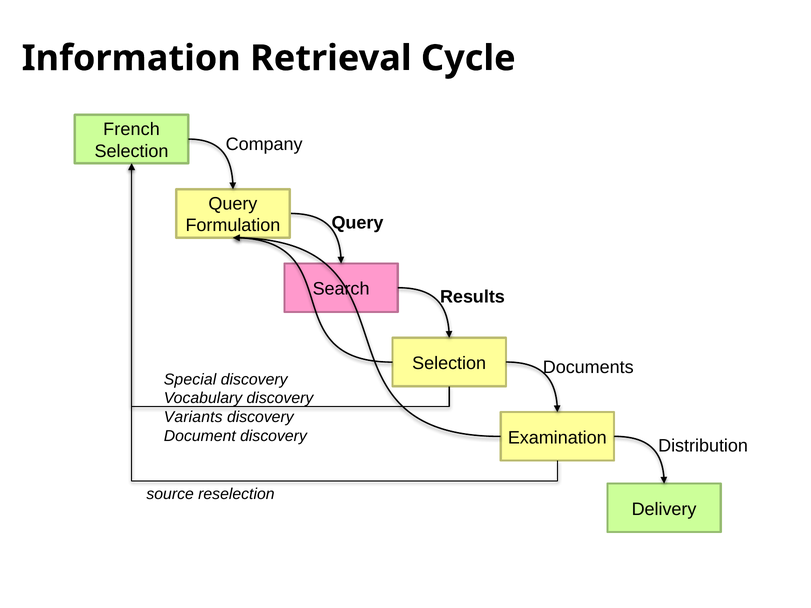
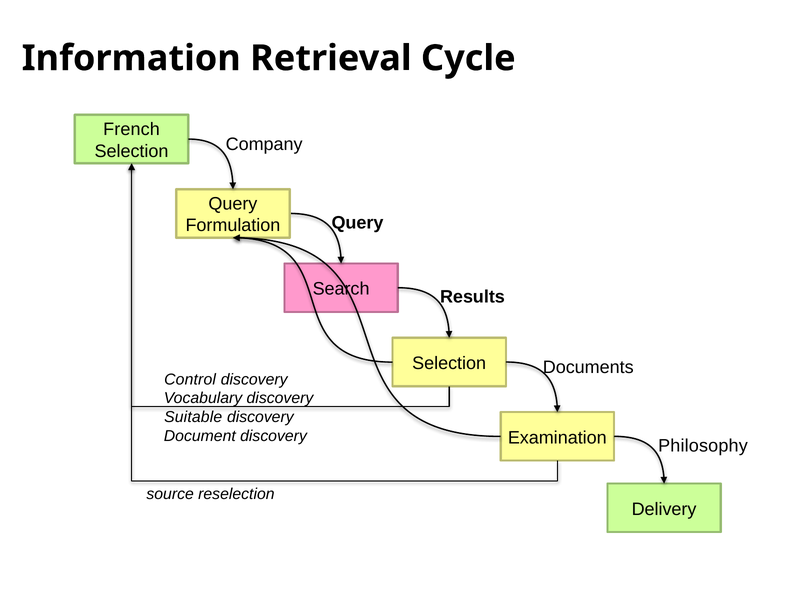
Special: Special -> Control
Variants: Variants -> Suitable
Distribution: Distribution -> Philosophy
